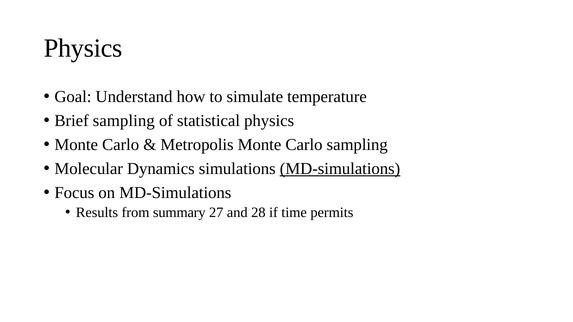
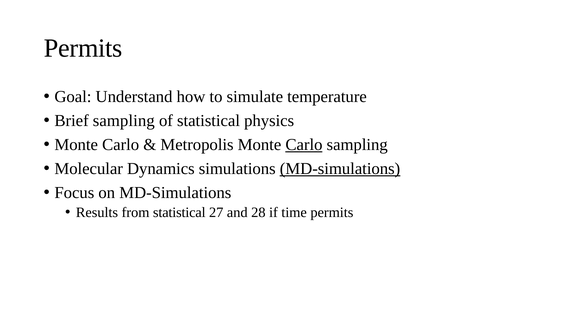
Physics at (83, 48): Physics -> Permits
Carlo at (304, 145) underline: none -> present
from summary: summary -> statistical
